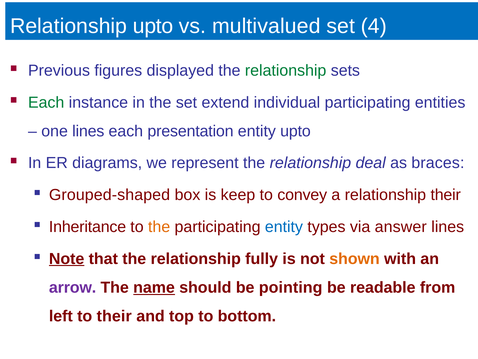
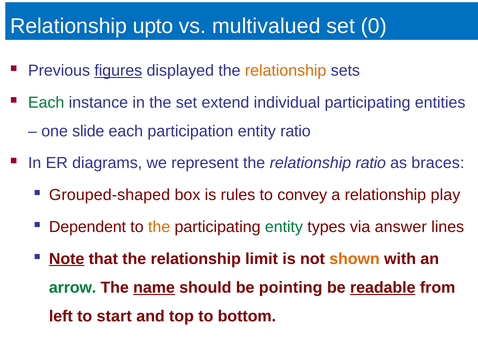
4: 4 -> 0
figures underline: none -> present
relationship at (286, 70) colour: green -> orange
one lines: lines -> slide
presentation: presentation -> participation
entity upto: upto -> ratio
relationship deal: deal -> ratio
keep: keep -> rules
relationship their: their -> play
Inheritance: Inheritance -> Dependent
entity at (284, 227) colour: blue -> green
fully: fully -> limit
arrow colour: purple -> green
readable underline: none -> present
to their: their -> start
